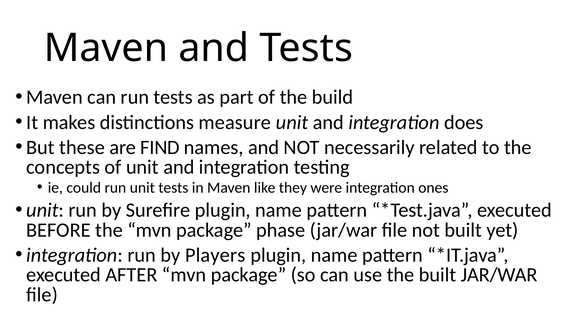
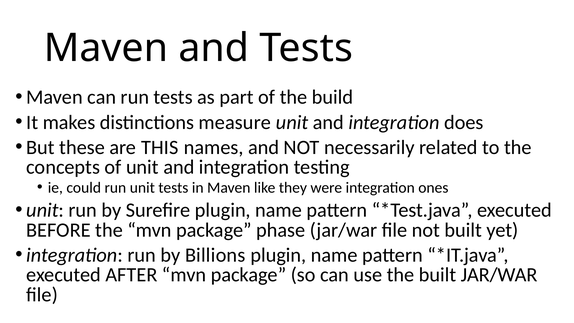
FIND: FIND -> THIS
Players: Players -> Billions
